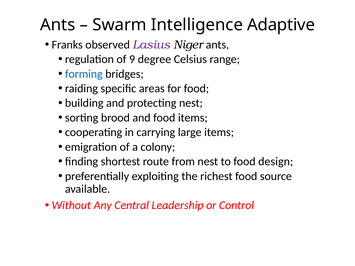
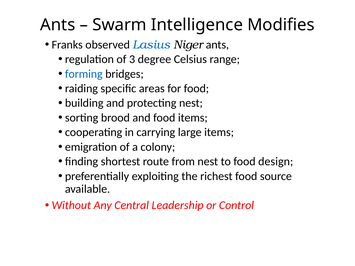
Adaptive: Adaptive -> Modifies
Lasius colour: purple -> blue
9: 9 -> 3
